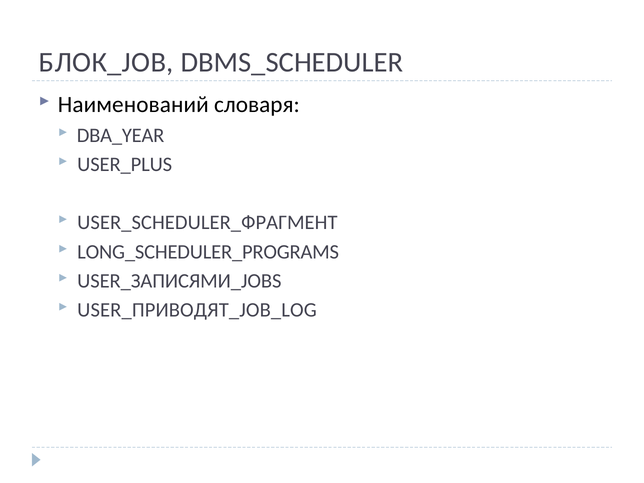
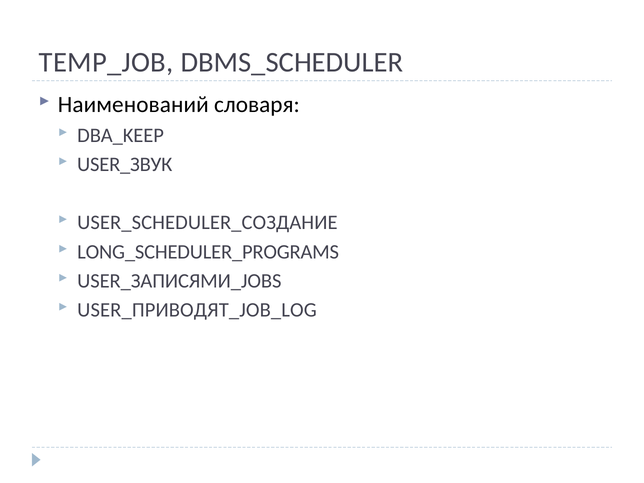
БЛОК_JOB: БЛОК_JOB -> TEMP_JOB
DBA_YEAR: DBA_YEAR -> DBA_KEEP
USER_PLUS: USER_PLUS -> USER_ЗВУК
USER_SCHEDULER_ФРАГМЕНТ: USER_SCHEDULER_ФРАГМЕНТ -> USER_SCHEDULER_СОЗДАНИЕ
